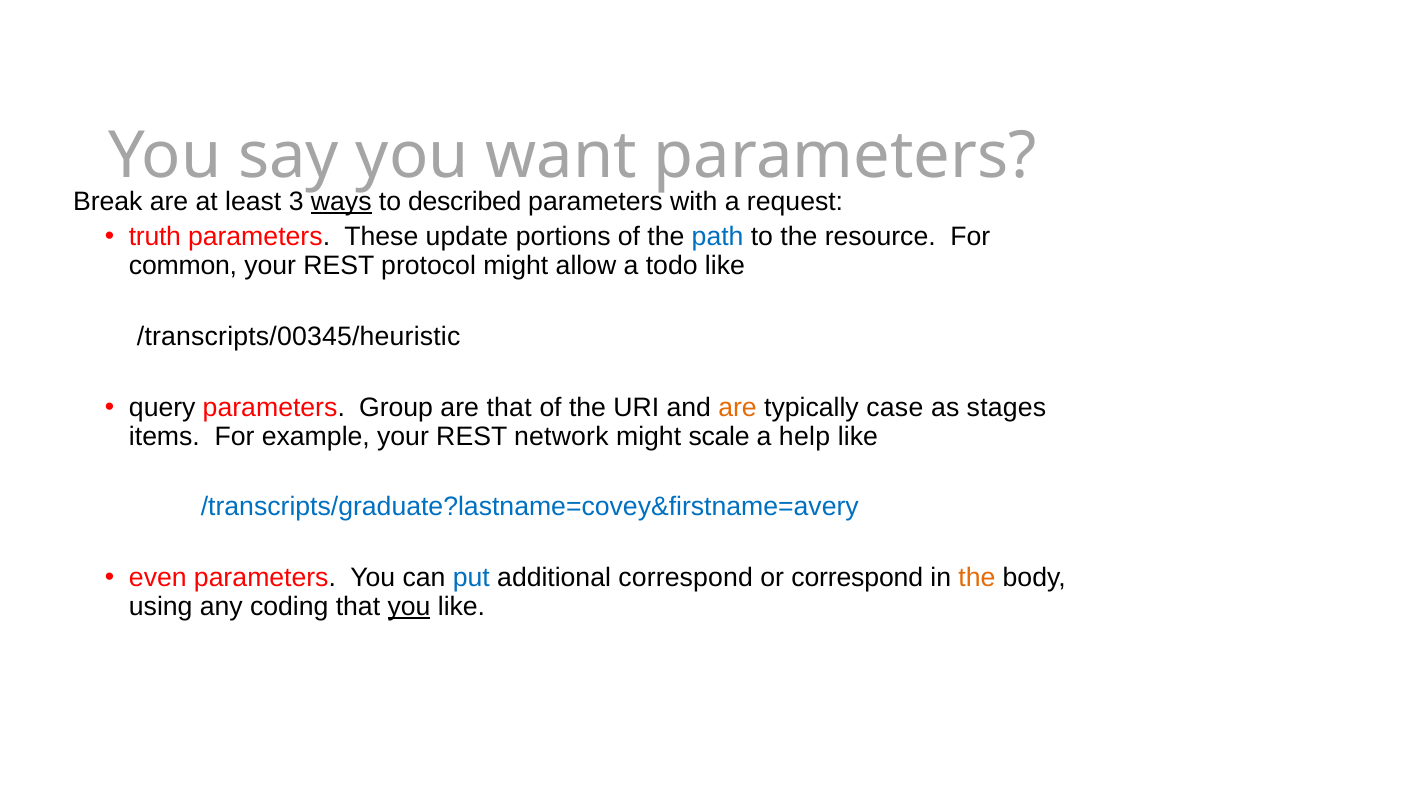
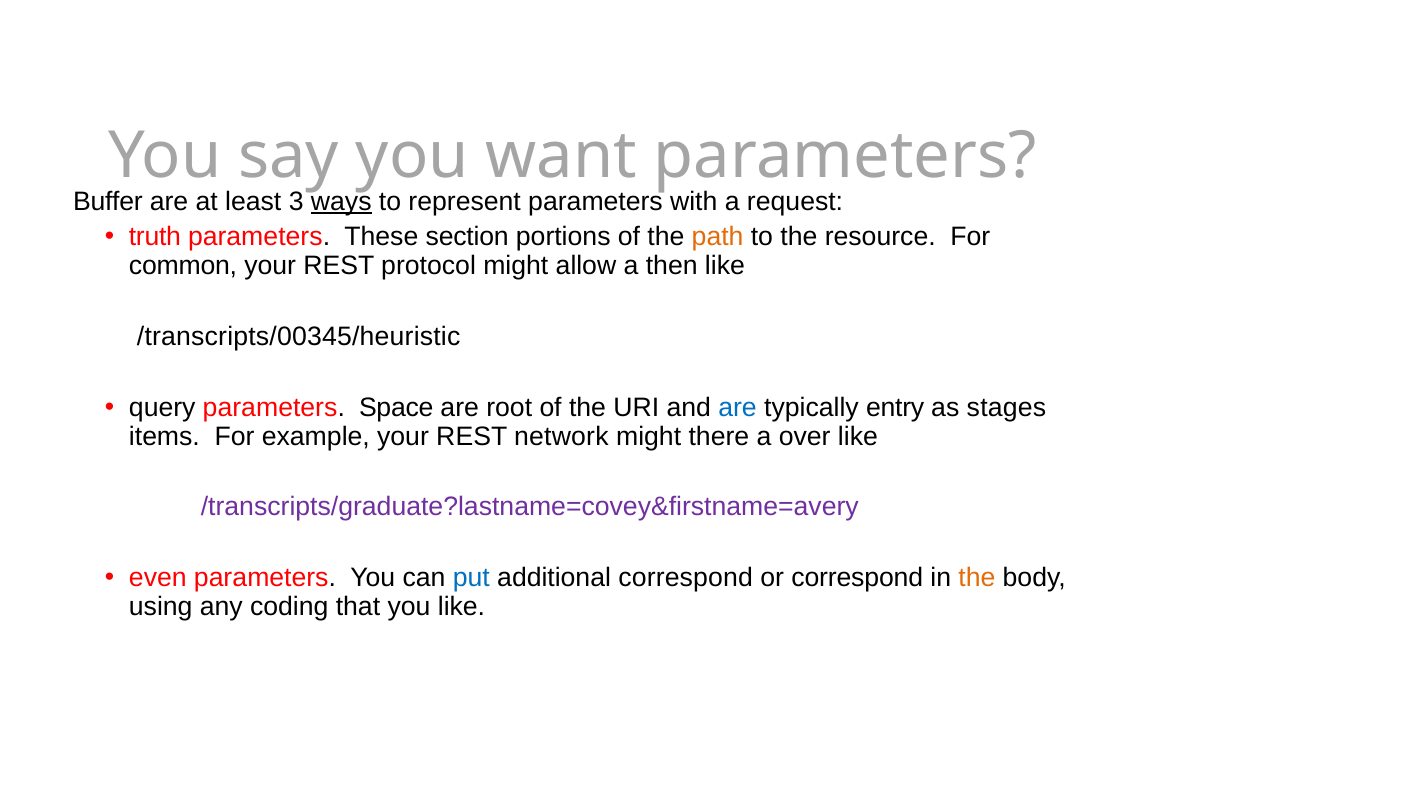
Break: Break -> Buffer
described: described -> represent
update: update -> section
path colour: blue -> orange
todo: todo -> then
Group: Group -> Space
are that: that -> root
are at (738, 407) colour: orange -> blue
case: case -> entry
scale: scale -> there
help: help -> over
/transcripts/graduate?lastname=covey&firstname=avery colour: blue -> purple
you at (409, 607) underline: present -> none
